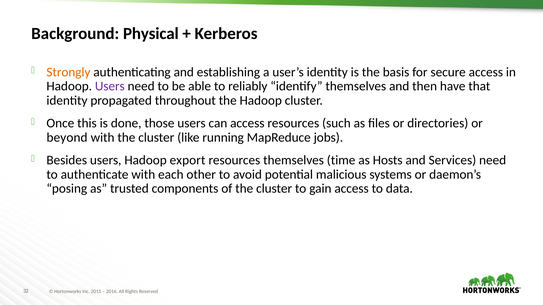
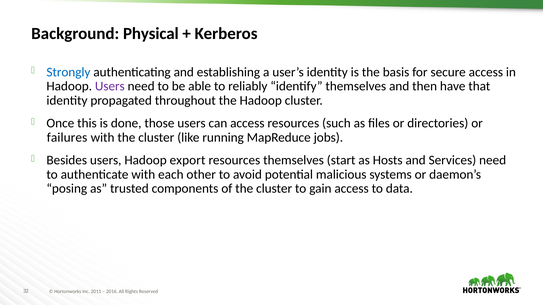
Strongly colour: orange -> blue
beyond: beyond -> failures
time: time -> start
